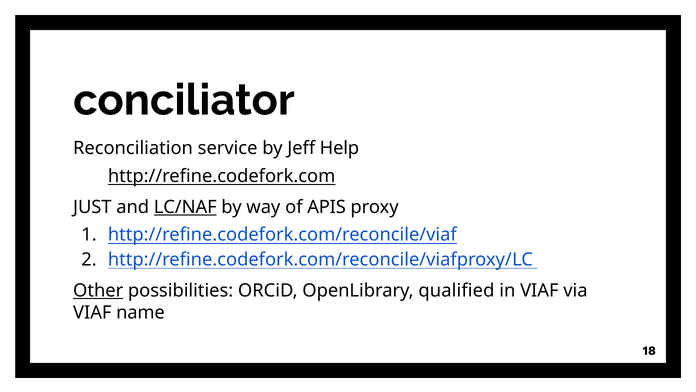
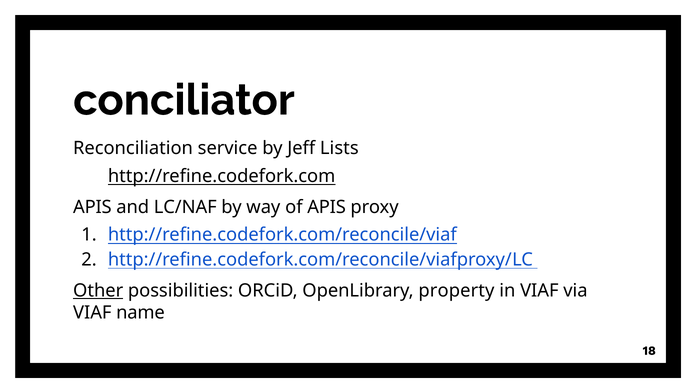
Help: Help -> Lists
JUST at (92, 207): JUST -> APIS
LC/NAF underline: present -> none
qualified: qualified -> property
